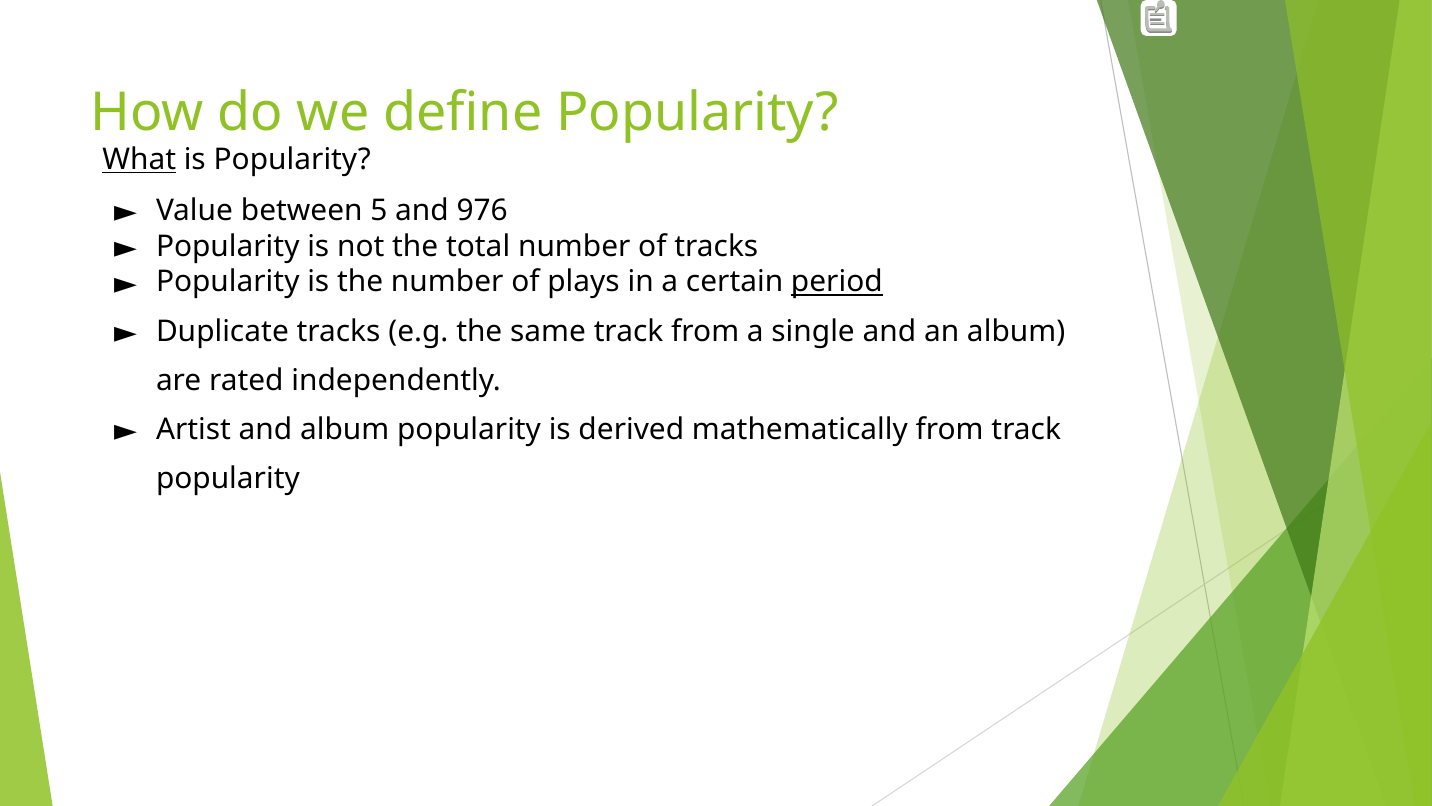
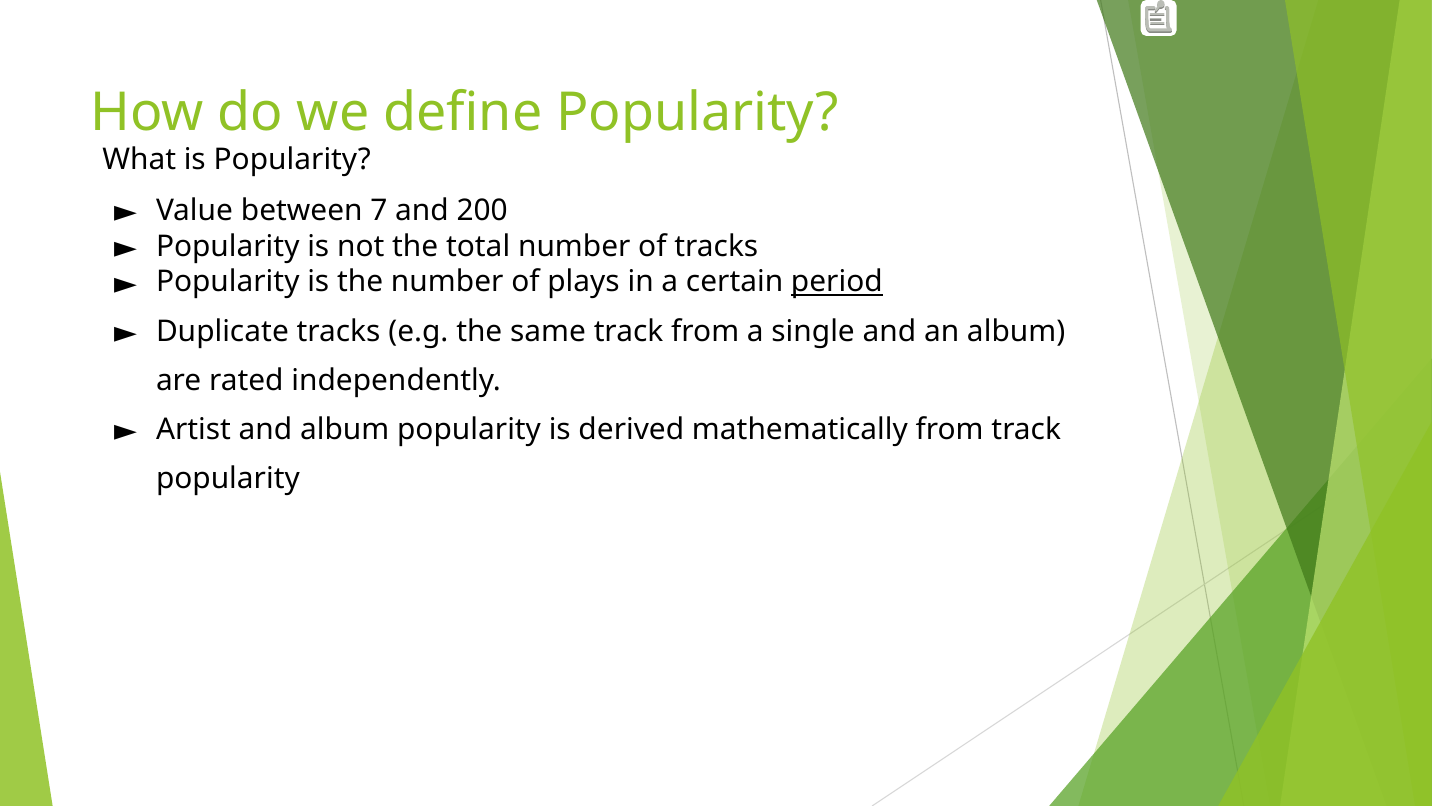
What underline: present -> none
5: 5 -> 7
976: 976 -> 200
